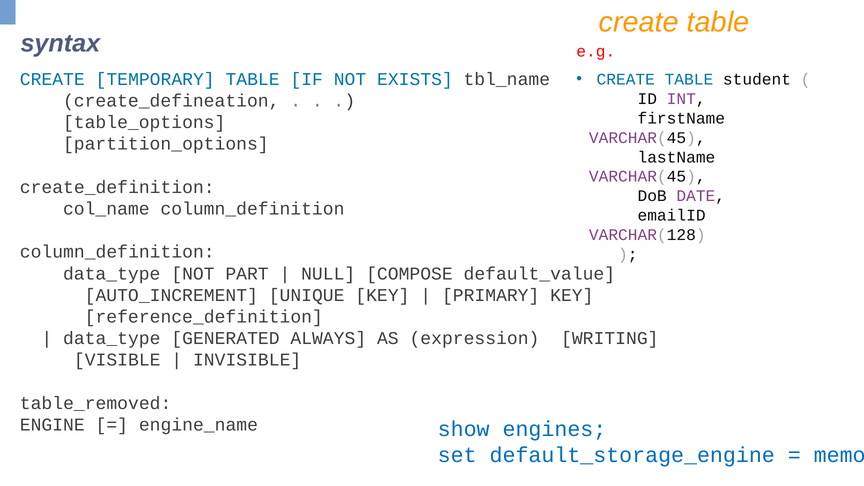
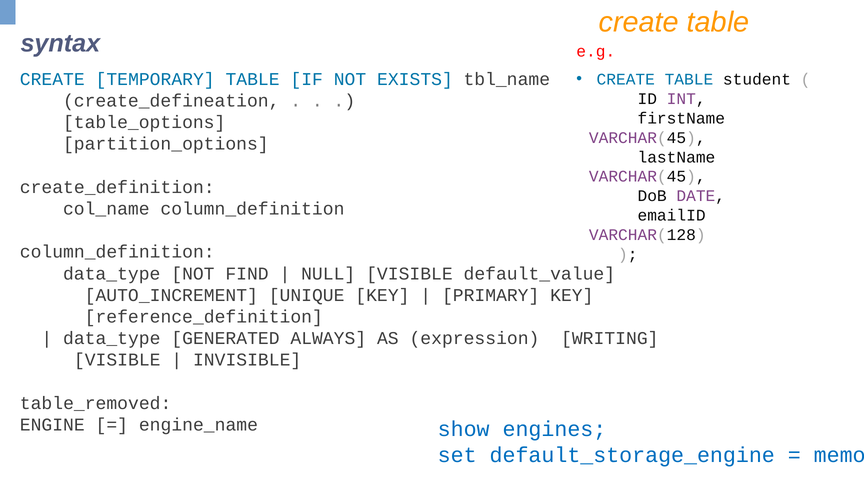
PART: PART -> FIND
NULL COMPOSE: COMPOSE -> VISIBLE
